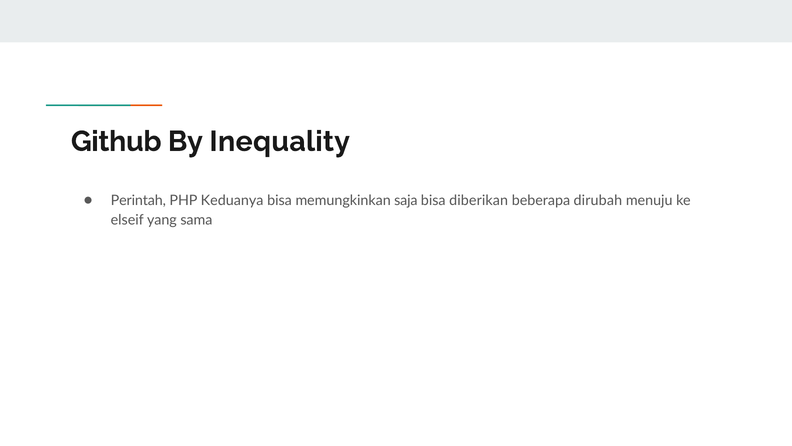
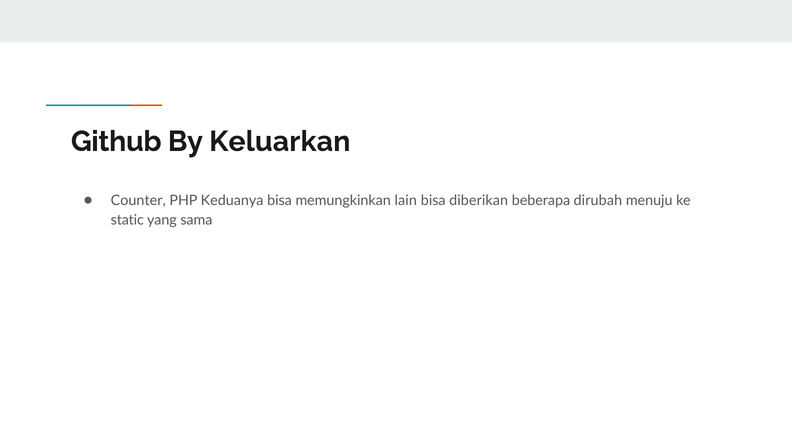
Inequality: Inequality -> Keluarkan
Perintah: Perintah -> Counter
saja: saja -> lain
elseif: elseif -> static
